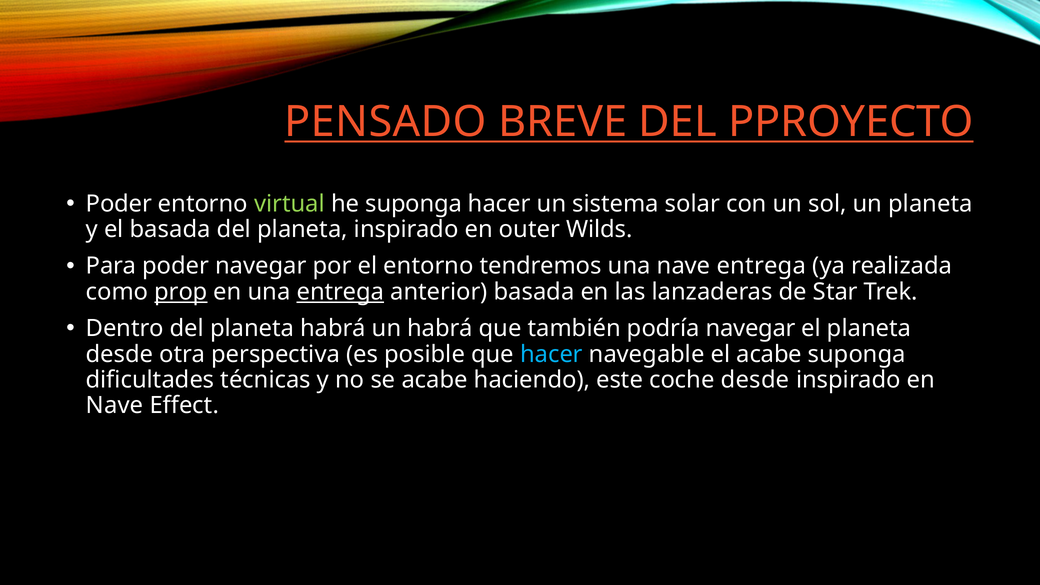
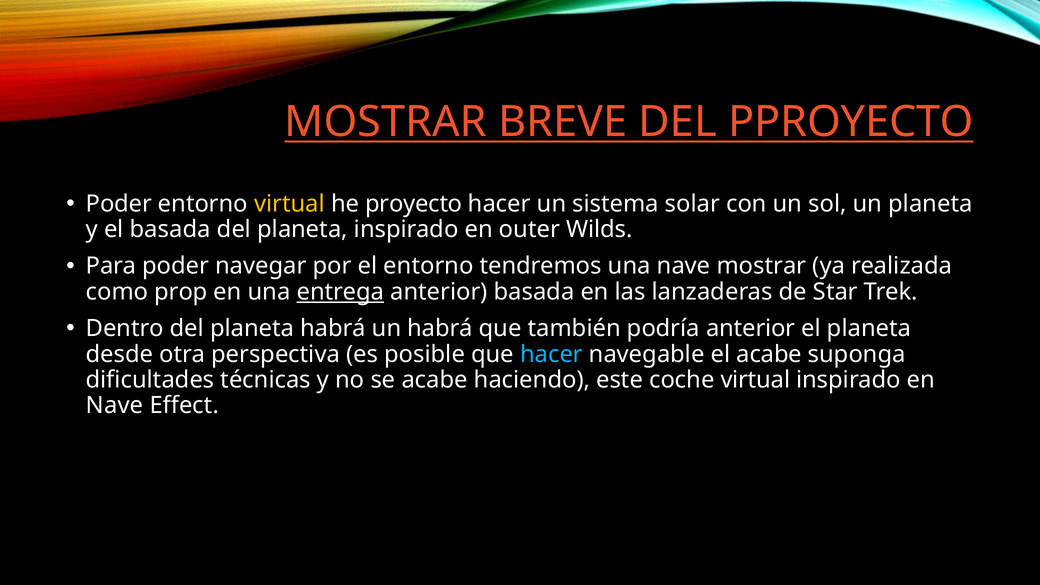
PENSADO at (385, 122): PENSADO -> MOSTRAR
virtual at (289, 204) colour: light green -> yellow
he suponga: suponga -> proyecto
nave entrega: entrega -> mostrar
prop underline: present -> none
podría navegar: navegar -> anterior
coche desde: desde -> virtual
